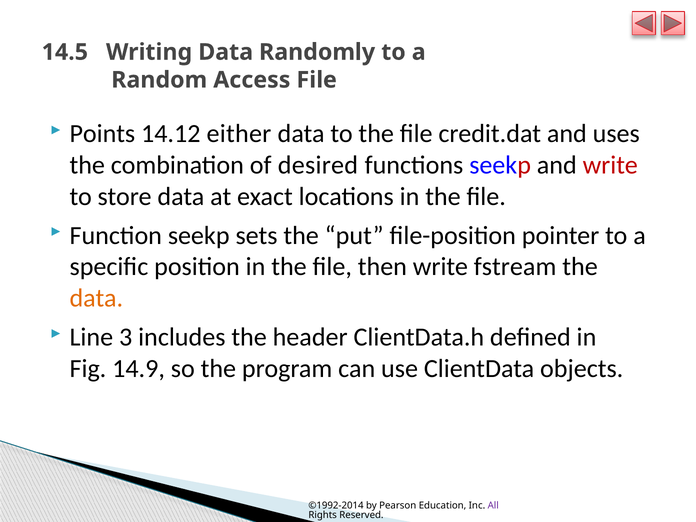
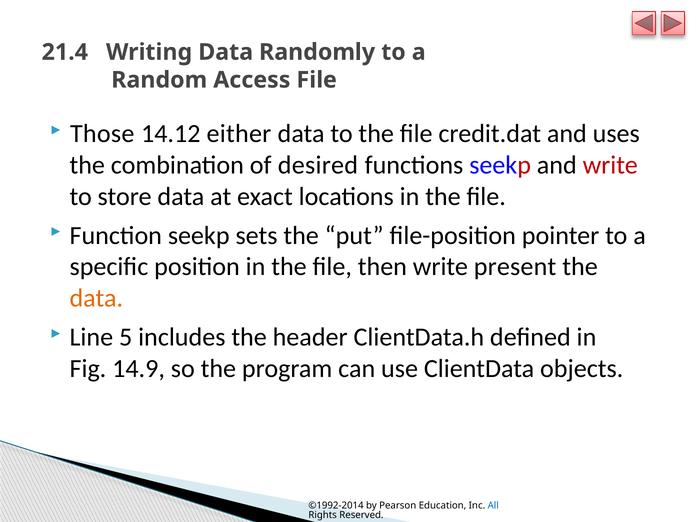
14.5: 14.5 -> 21.4
Points: Points -> Those
fstream: fstream -> present
3: 3 -> 5
All colour: purple -> blue
